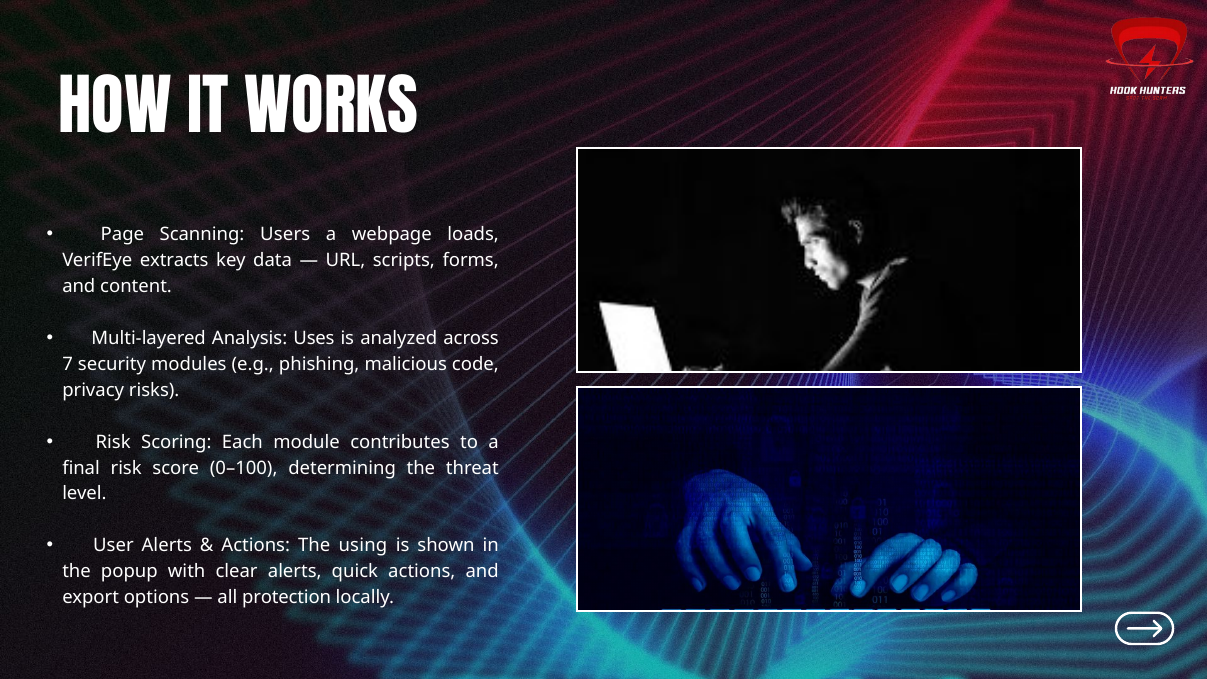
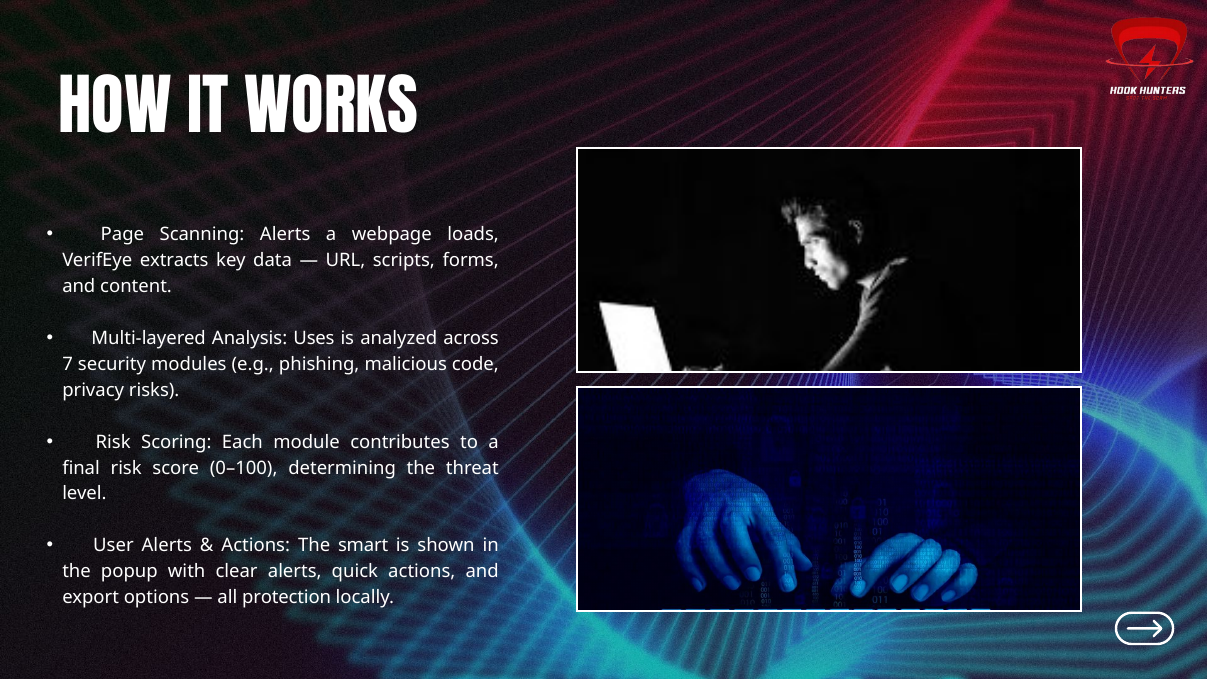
Scanning Users: Users -> Alerts
using: using -> smart
